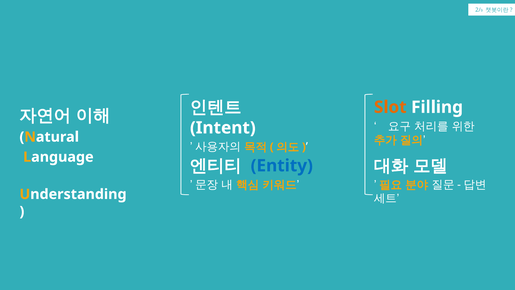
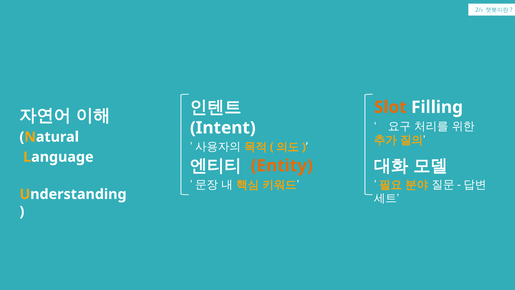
Entity colour: blue -> orange
